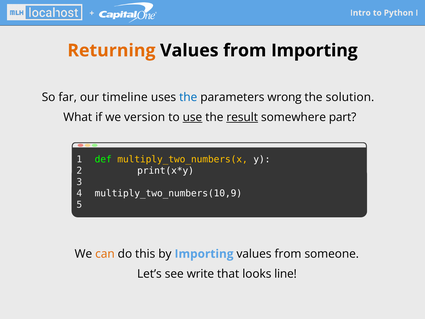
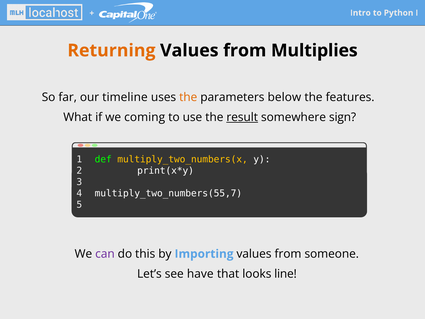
from Importing: Importing -> Multiplies
the at (188, 97) colour: blue -> orange
wrong: wrong -> below
solution: solution -> features
version: version -> coming
use underline: present -> none
part: part -> sign
multiply_two_numbers(10,9: multiply_two_numbers(10,9 -> multiply_two_numbers(55,7
can colour: orange -> purple
write: write -> have
